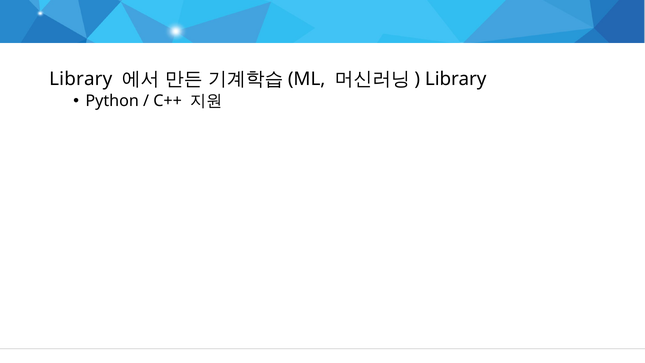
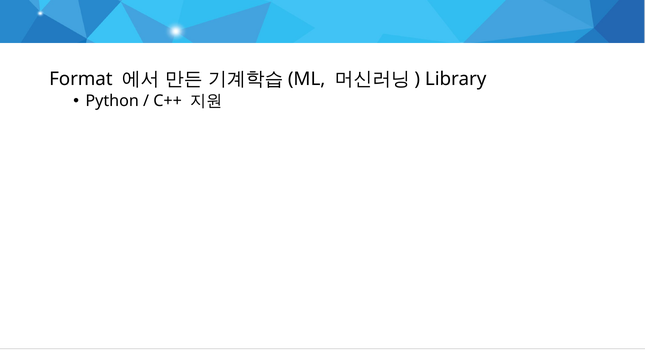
Library at (81, 79): Library -> Format
